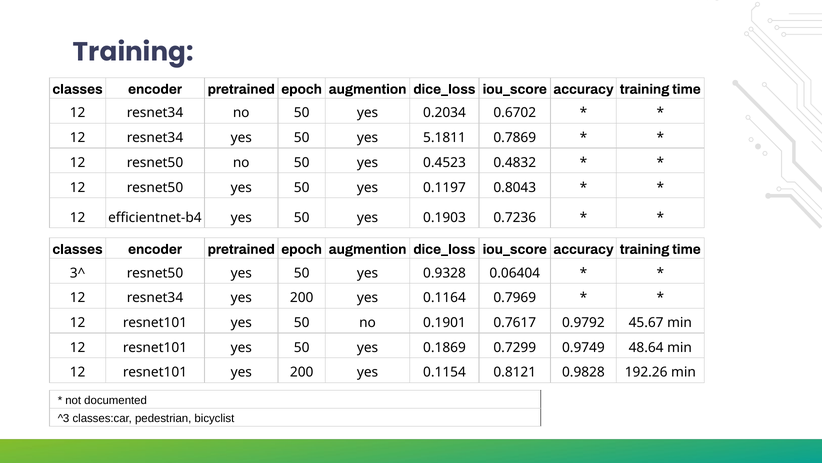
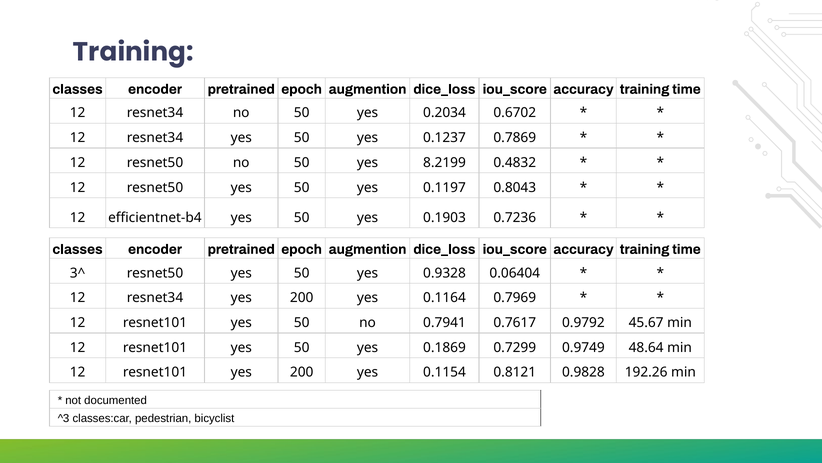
5.1811: 5.1811 -> 0.1237
0.4523: 0.4523 -> 8.2199
0.1901: 0.1901 -> 0.7941
